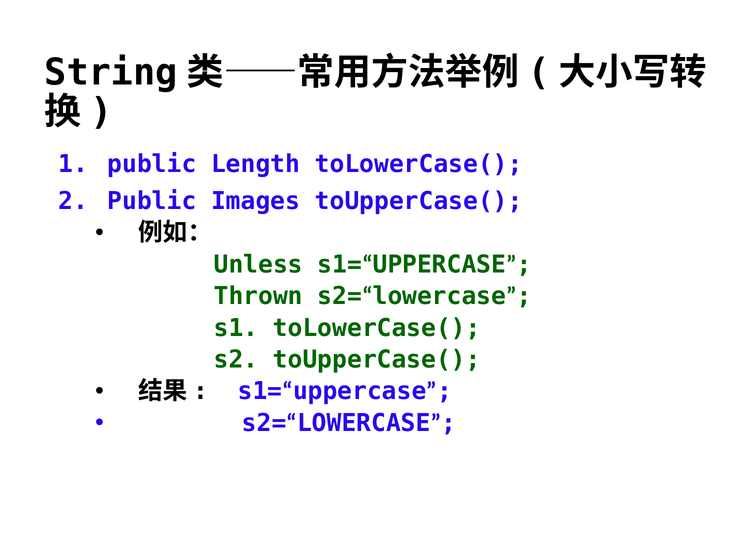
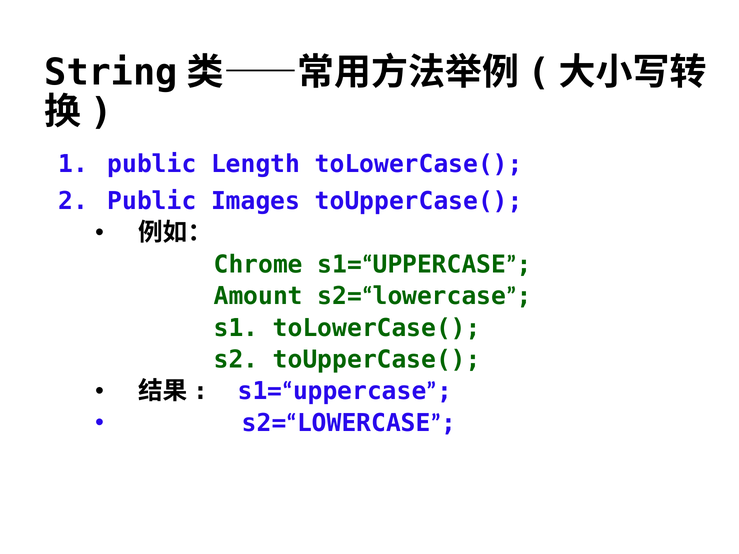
Unless: Unless -> Chrome
Thrown: Thrown -> Amount
